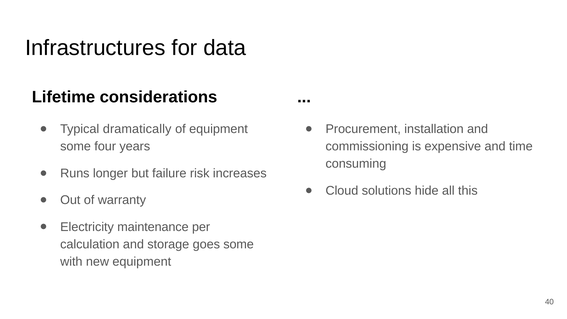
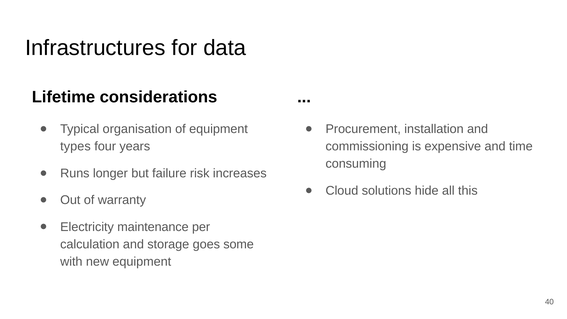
dramatically: dramatically -> organisation
some at (76, 146): some -> types
